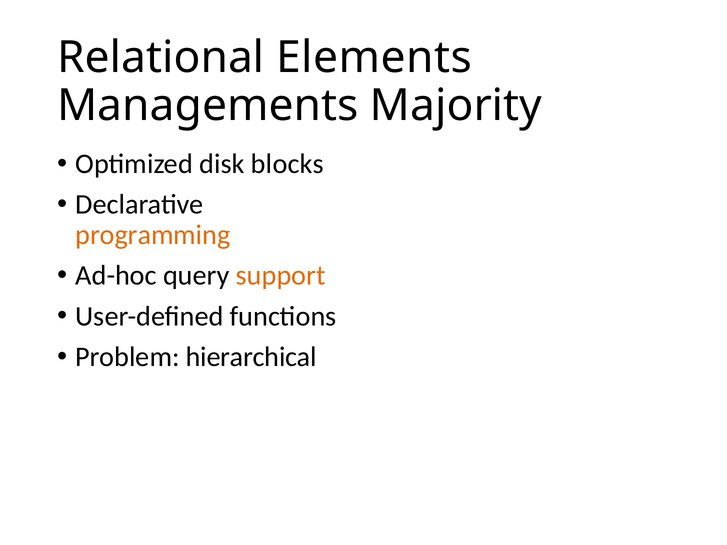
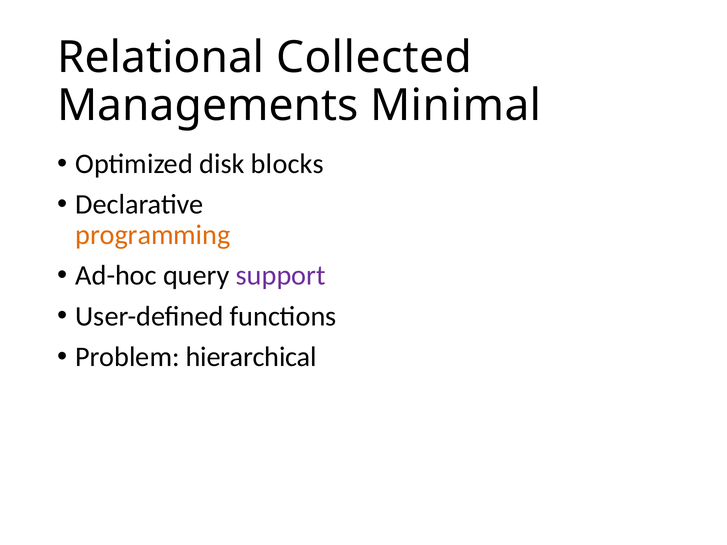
Elements: Elements -> Collected
Majority: Majority -> Minimal
support colour: orange -> purple
